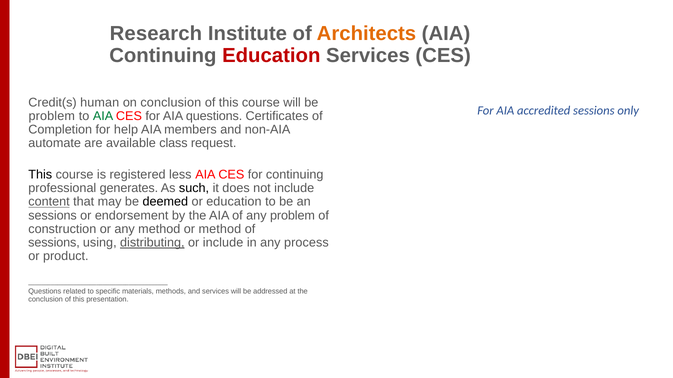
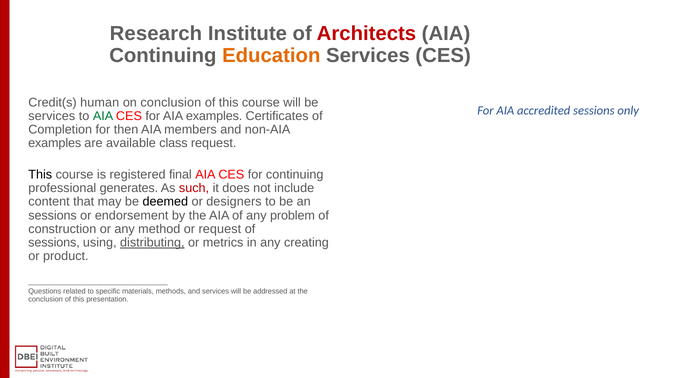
Architects colour: orange -> red
Education at (271, 55) colour: red -> orange
problem at (52, 116): problem -> services
AIA questions: questions -> examples
help: help -> then
automate at (55, 144): automate -> examples
less: less -> final
such colour: black -> red
content underline: present -> none
or education: education -> designers
or method: method -> request
or include: include -> metrics
process: process -> creating
